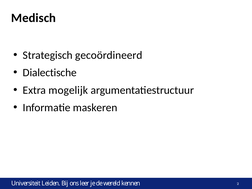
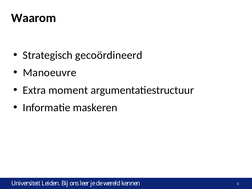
Medisch: Medisch -> Waarom
Dialectische: Dialectische -> Manoeuvre
mogelijk: mogelijk -> moment
